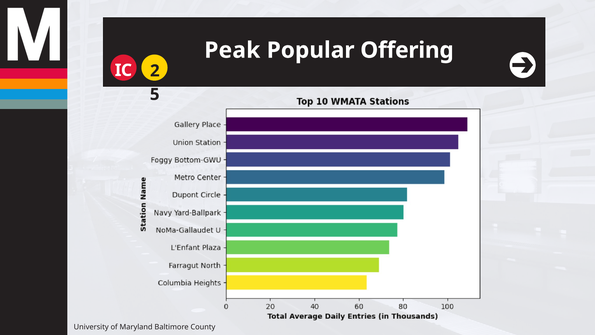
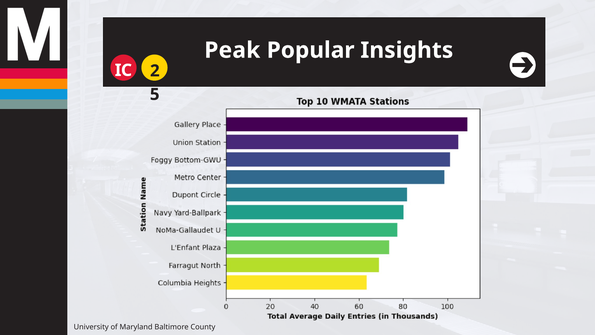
Offering: Offering -> Insights
